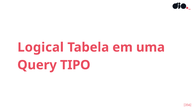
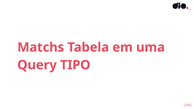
Logical: Logical -> Matchs
